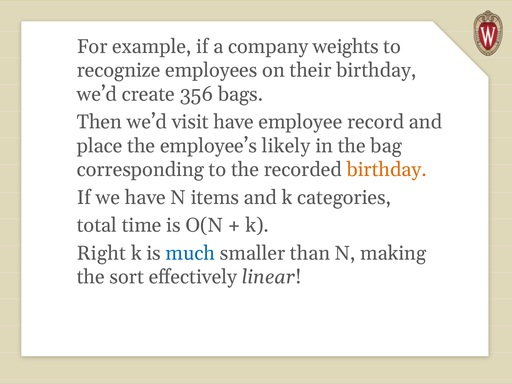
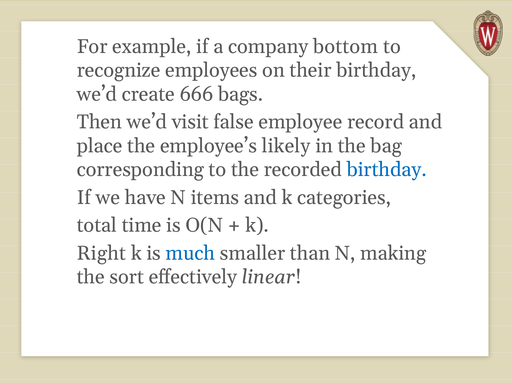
weights: weights -> bottom
356: 356 -> 666
visit have: have -> false
birthday at (387, 170) colour: orange -> blue
